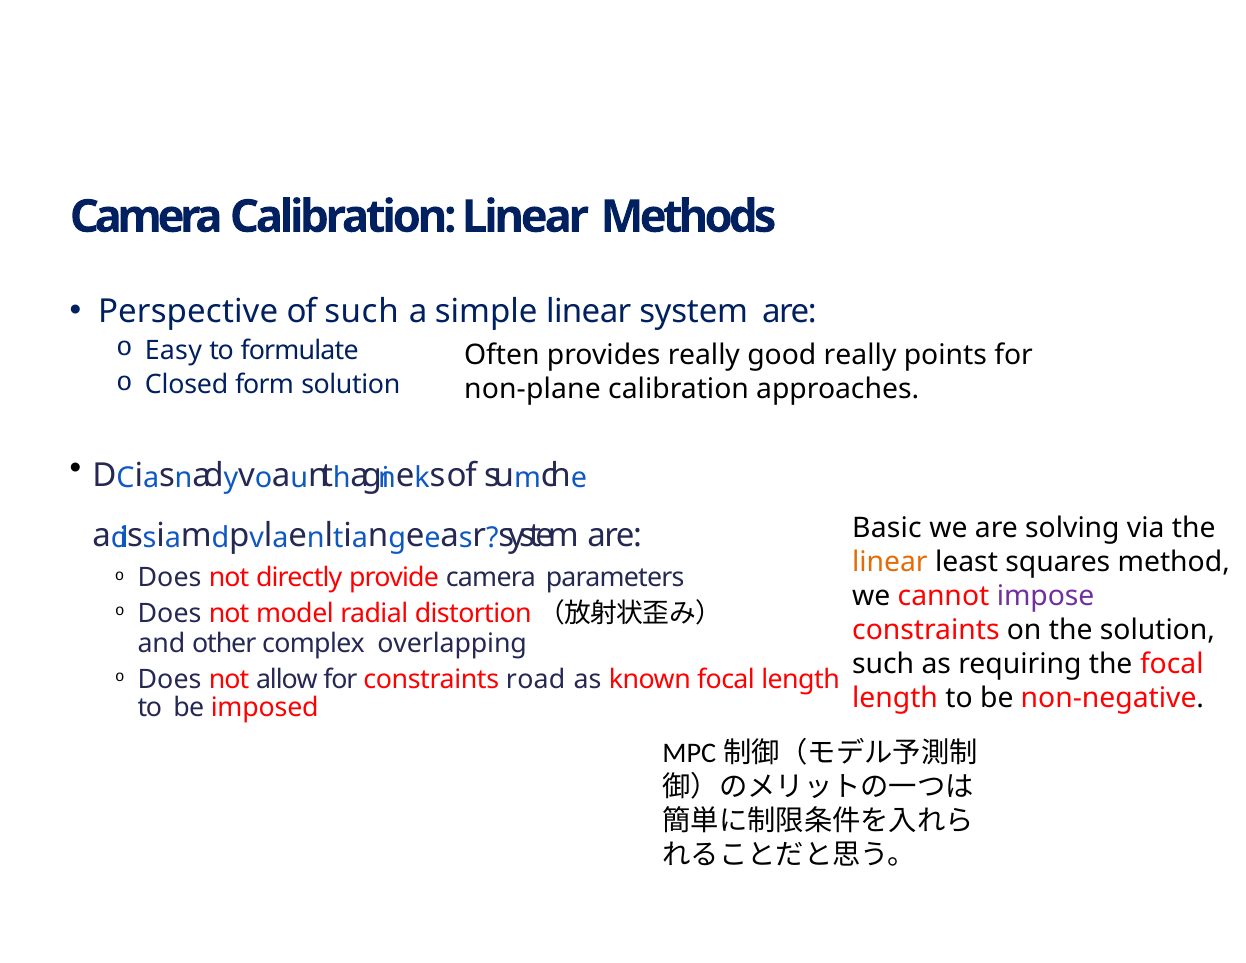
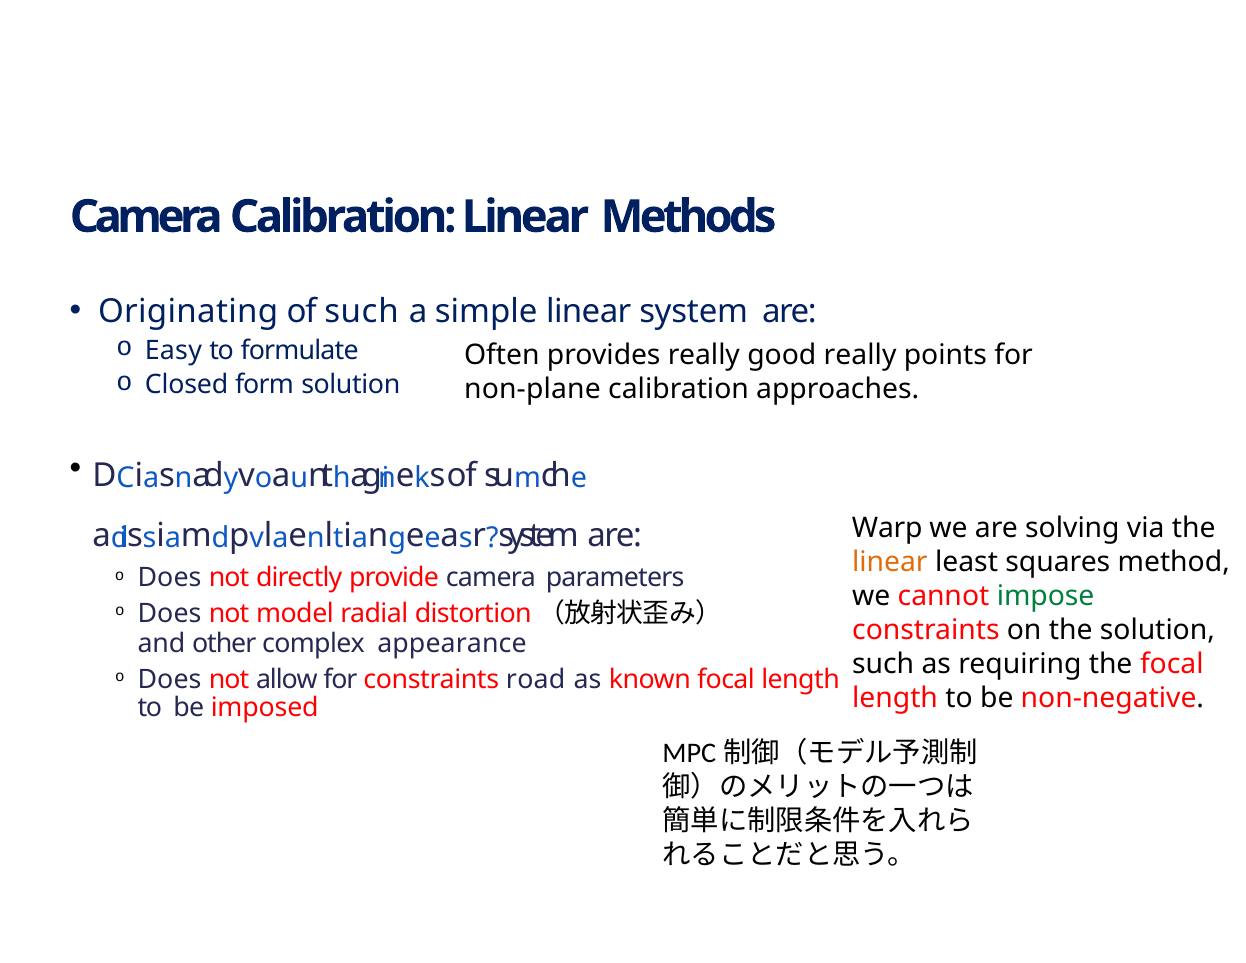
Perspective: Perspective -> Originating
Basic: Basic -> Warp
impose colour: purple -> green
overlapping: overlapping -> appearance
